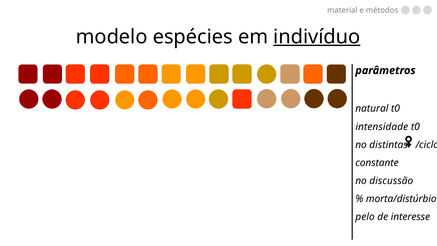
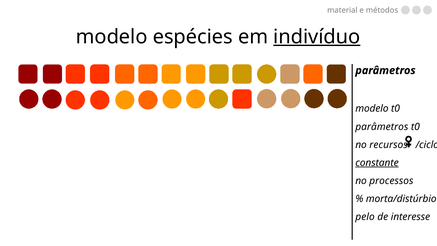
natural at (372, 109): natural -> modelo
intensidade at (382, 127): intensidade -> parâmetros
distintas: distintas -> recursos
constante underline: none -> present
discussão: discussão -> processos
